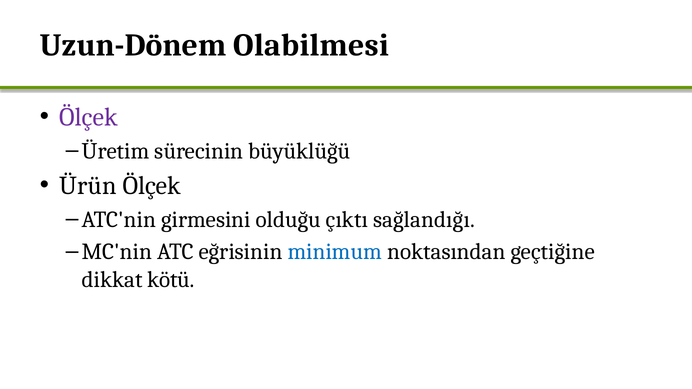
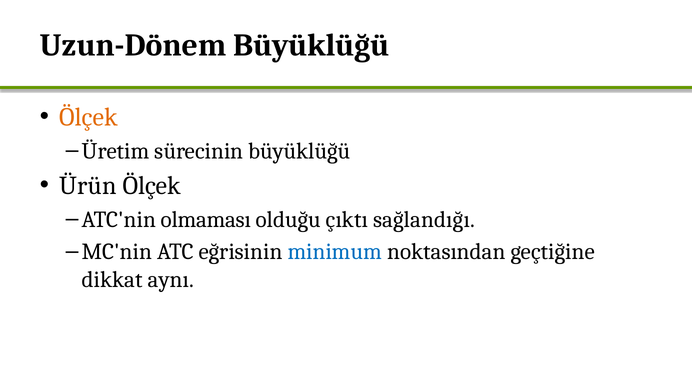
Uzun-Dönem Olabilmesi: Olabilmesi -> Büyüklüğü
Ölçek at (89, 117) colour: purple -> orange
girmesini: girmesini -> olmaması
kötü: kötü -> aynı
